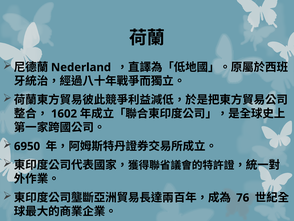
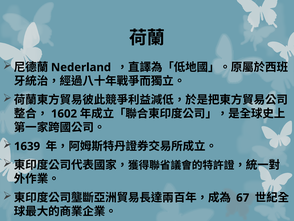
6950: 6950 -> 1639
76: 76 -> 67
